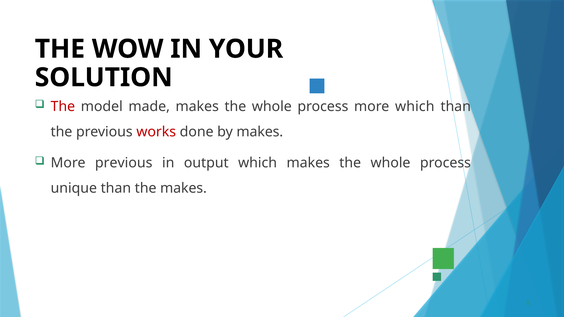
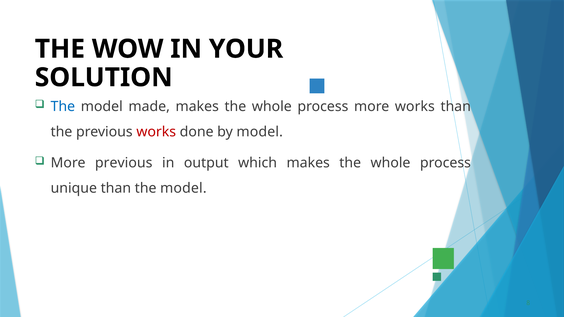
The at (63, 106) colour: red -> blue
more which: which -> works
by makes: makes -> model
than the makes: makes -> model
